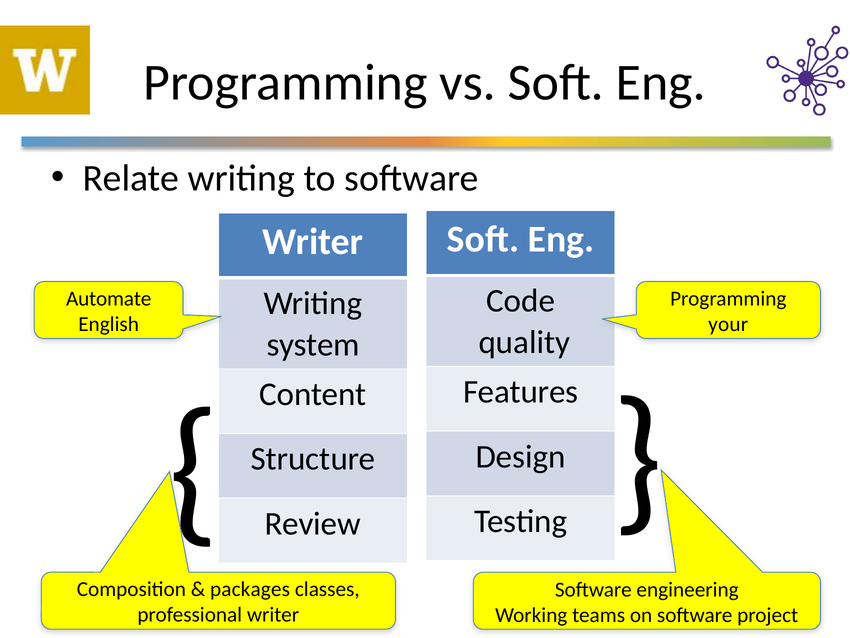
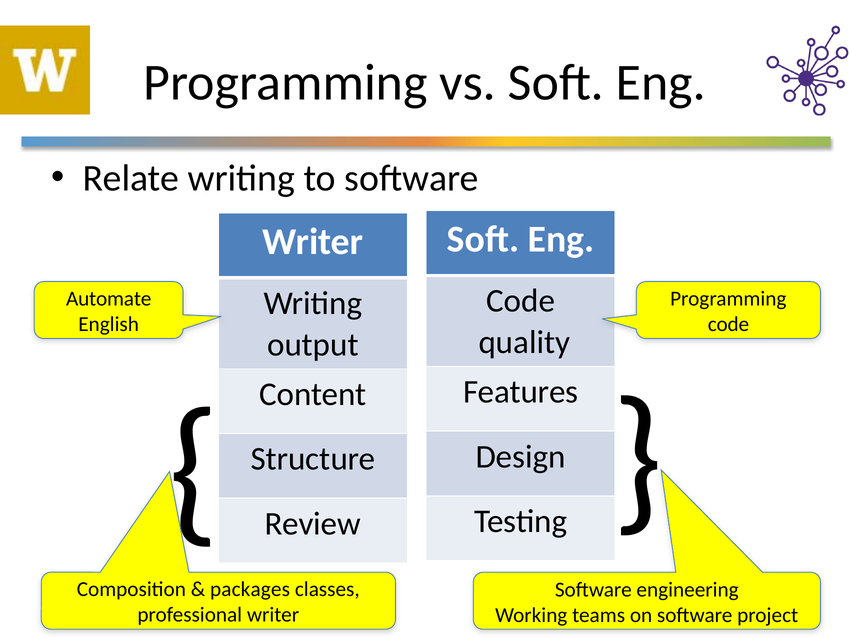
your at (728, 324): your -> code
system: system -> output
